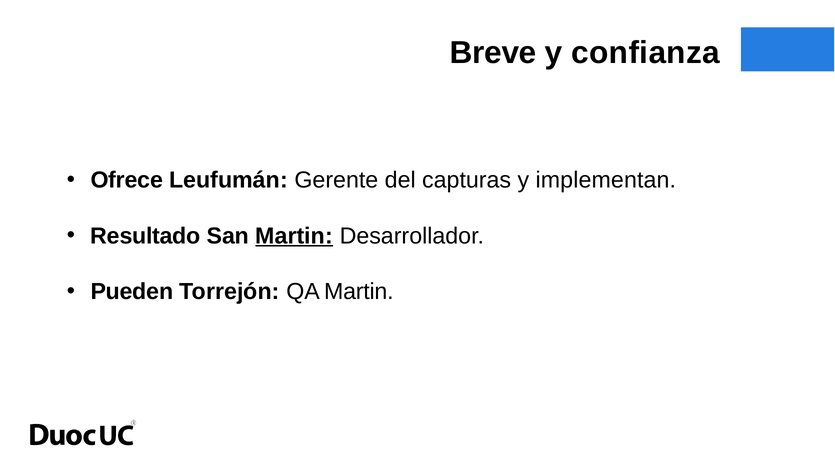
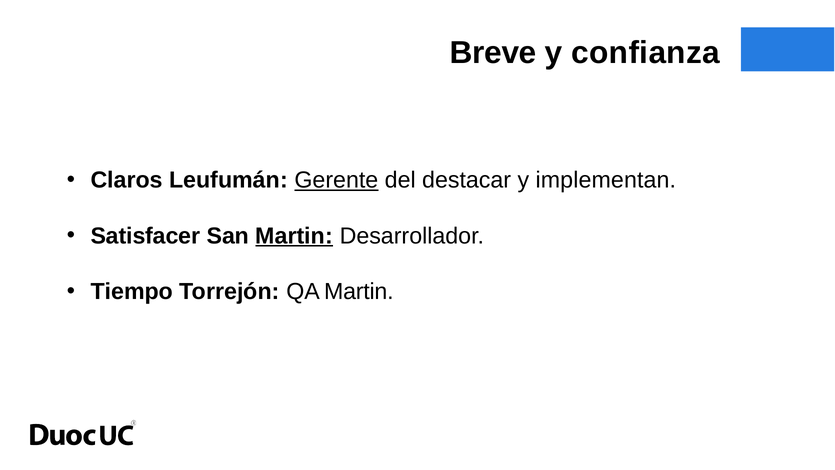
Ofrece: Ofrece -> Claros
Gerente underline: none -> present
capturas: capturas -> destacar
Resultado: Resultado -> Satisfacer
Pueden: Pueden -> Tiempo
